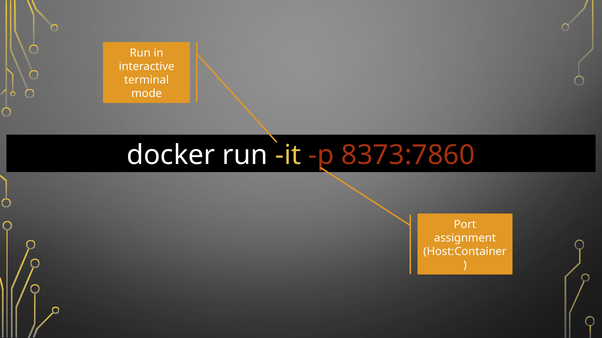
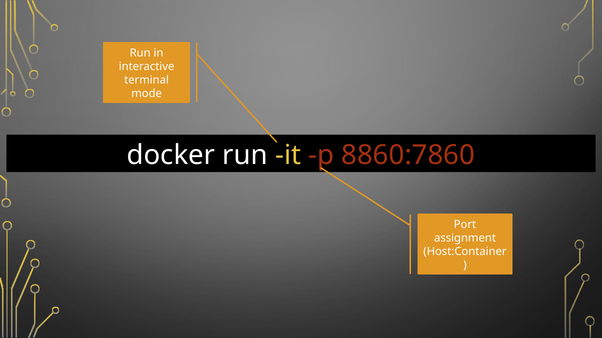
8373:7860: 8373:7860 -> 8860:7860
